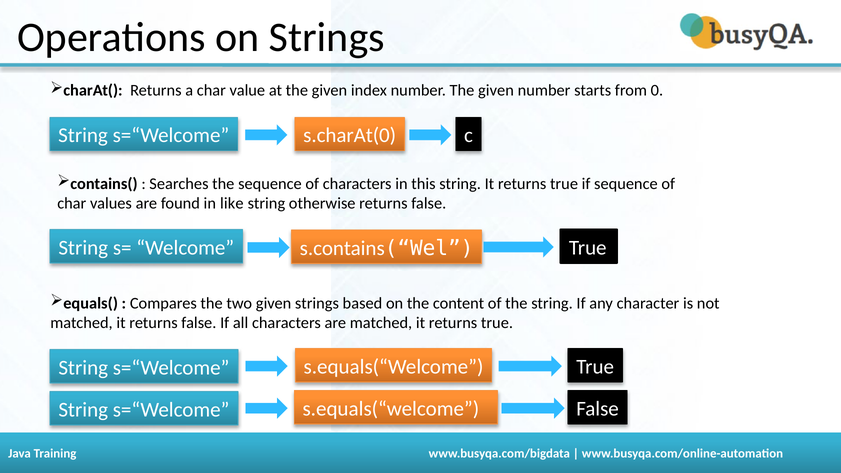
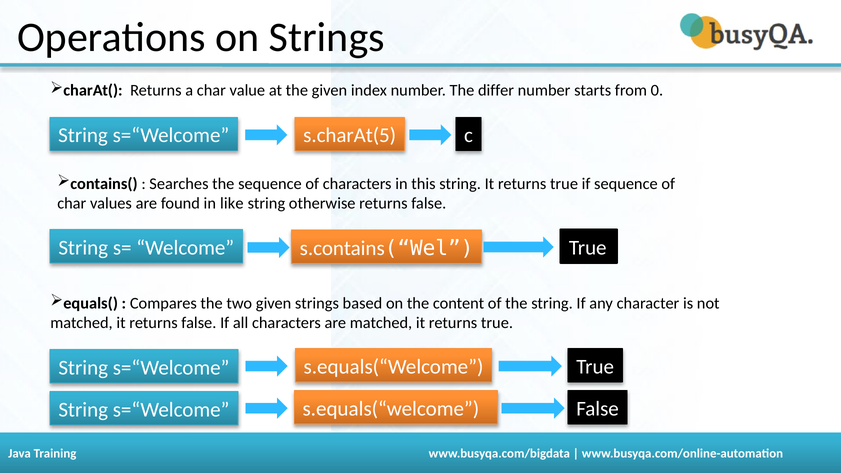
number The given: given -> differ
s.charAt(0: s.charAt(0 -> s.charAt(5
